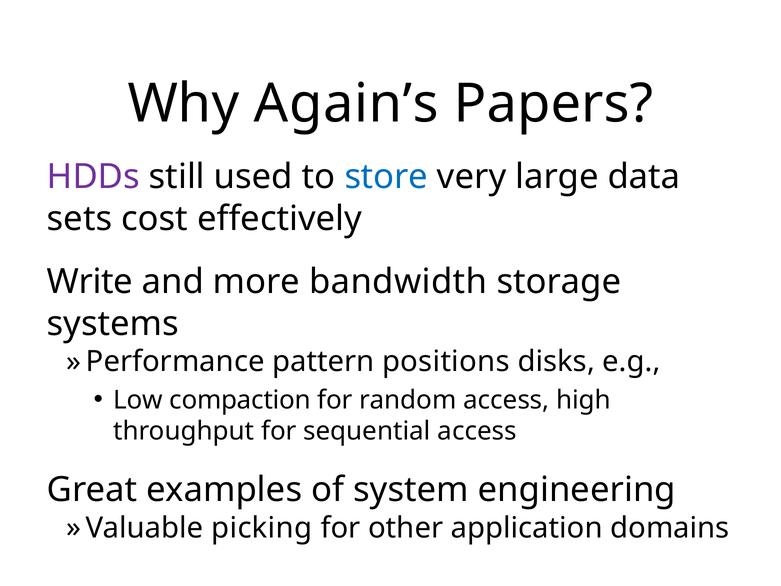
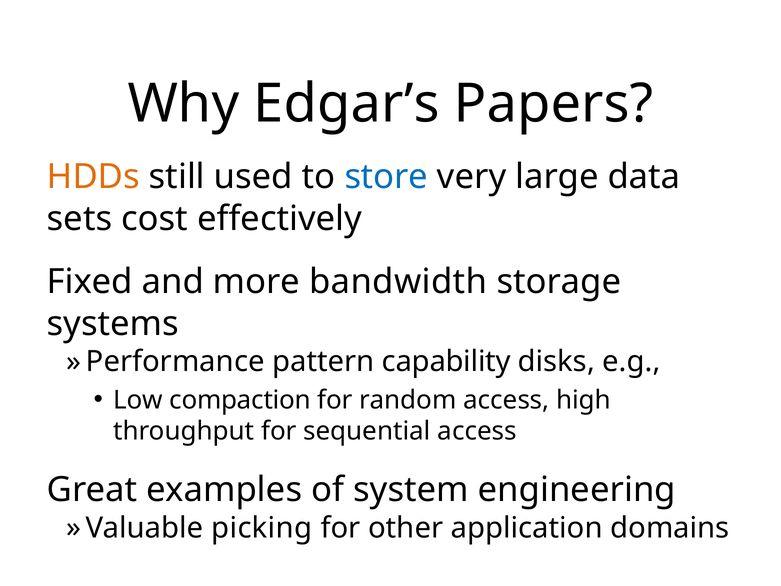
Again’s: Again’s -> Edgar’s
HDDs colour: purple -> orange
Write: Write -> Fixed
positions: positions -> capability
